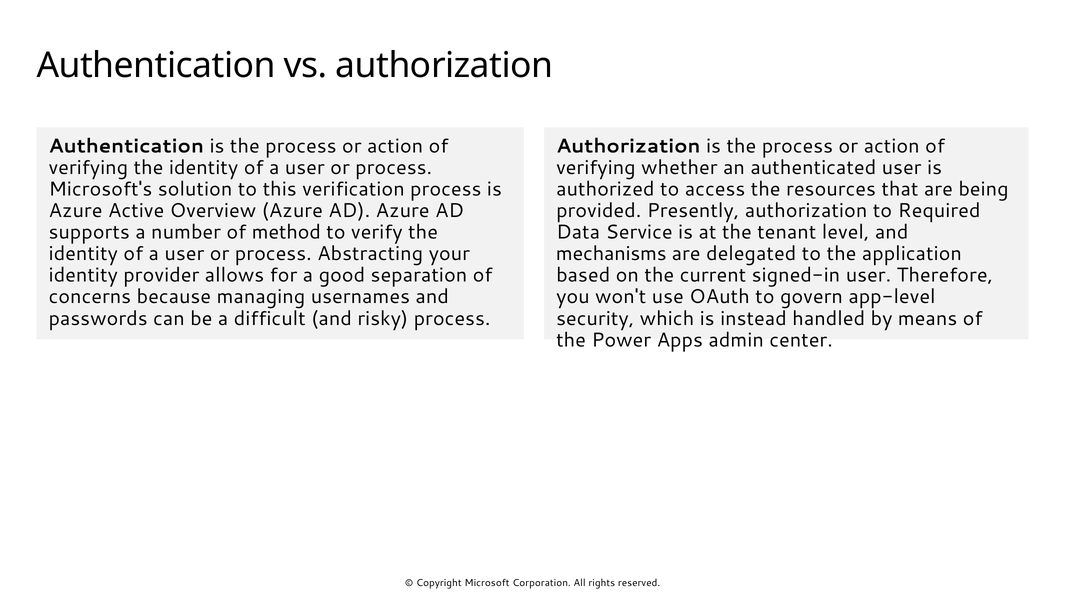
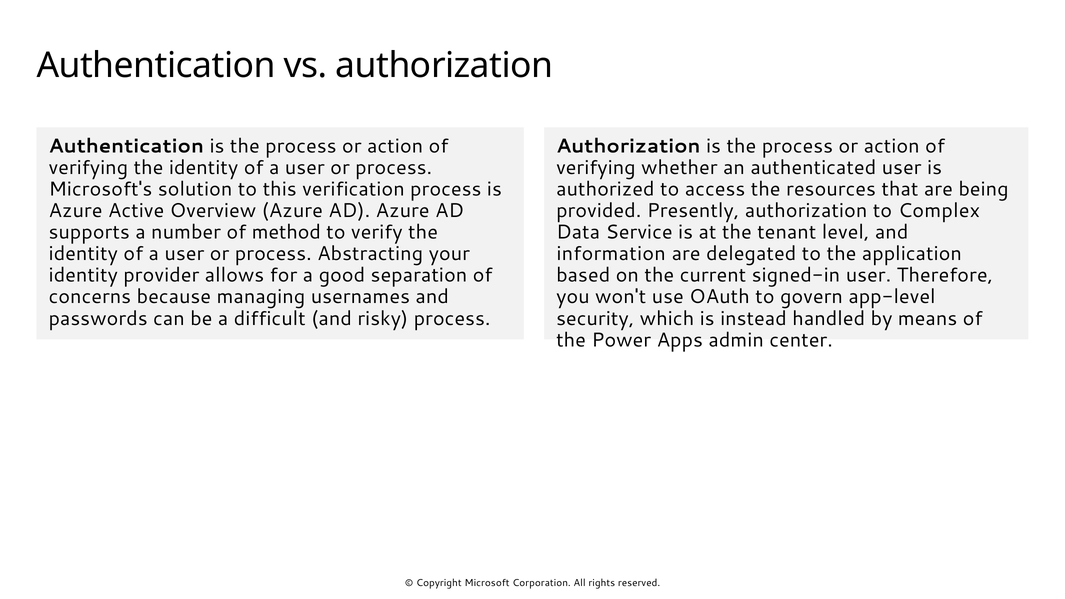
Required: Required -> Complex
mechanisms: mechanisms -> information
